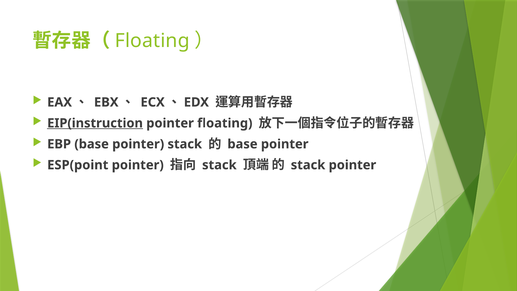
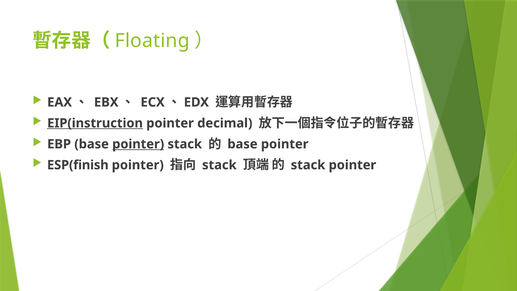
pointer floating: floating -> decimal
pointer at (138, 144) underline: none -> present
ESP(point: ESP(point -> ESP(finish
